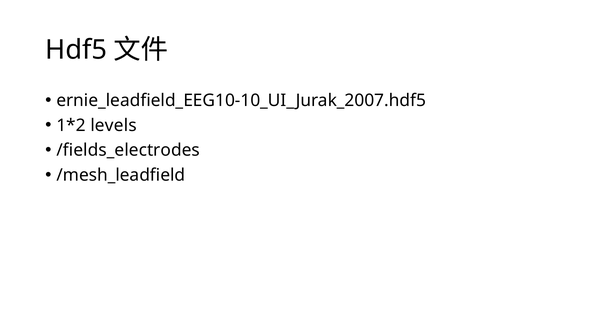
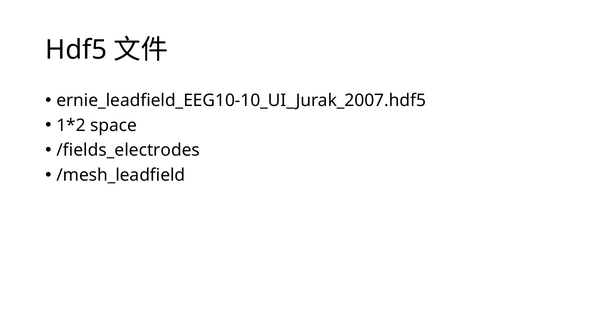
levels: levels -> space
